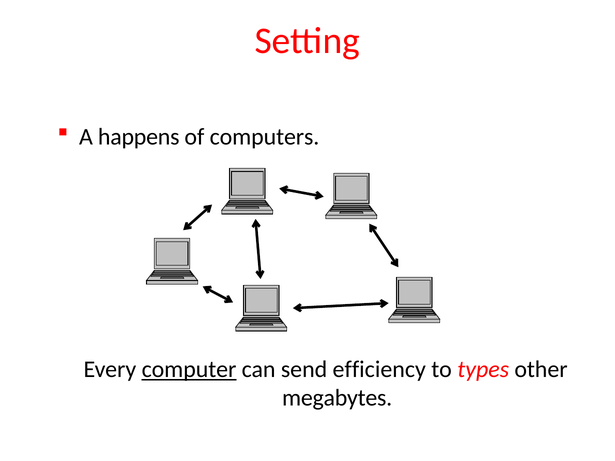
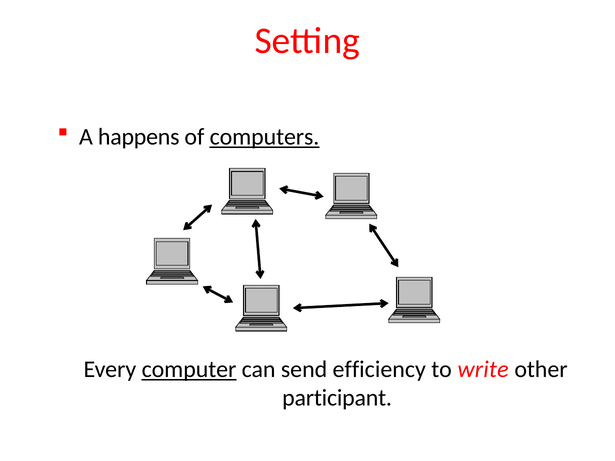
computers underline: none -> present
types: types -> write
megabytes: megabytes -> participant
